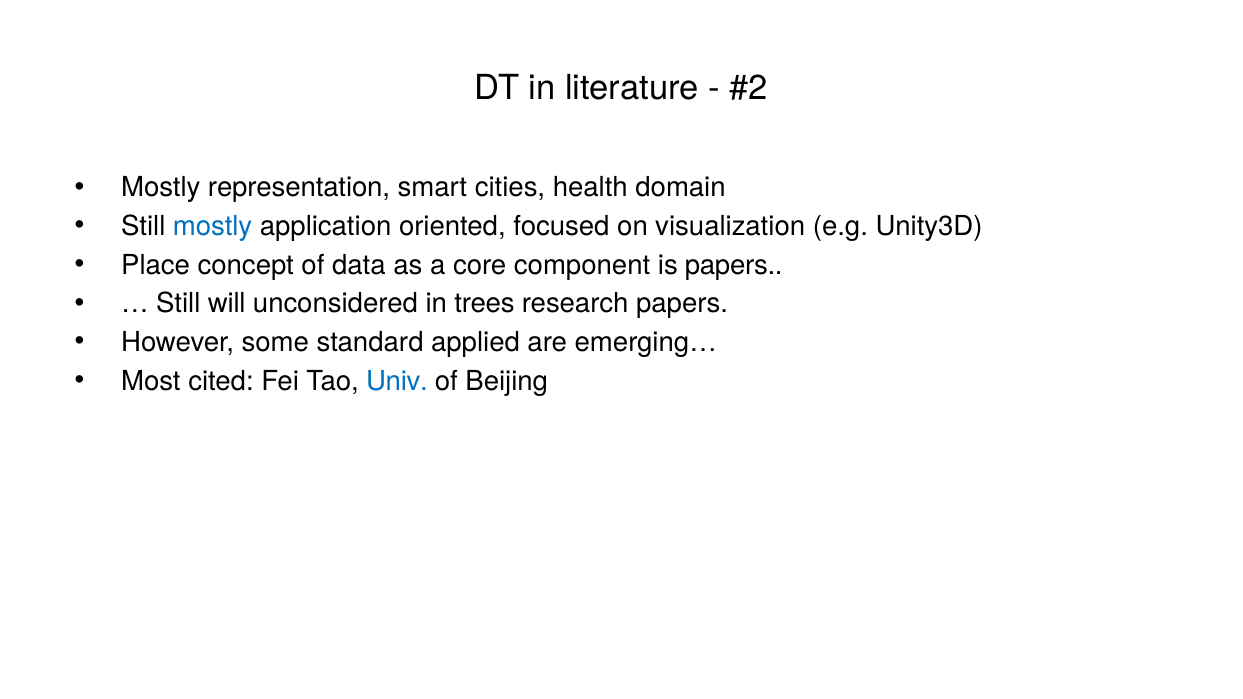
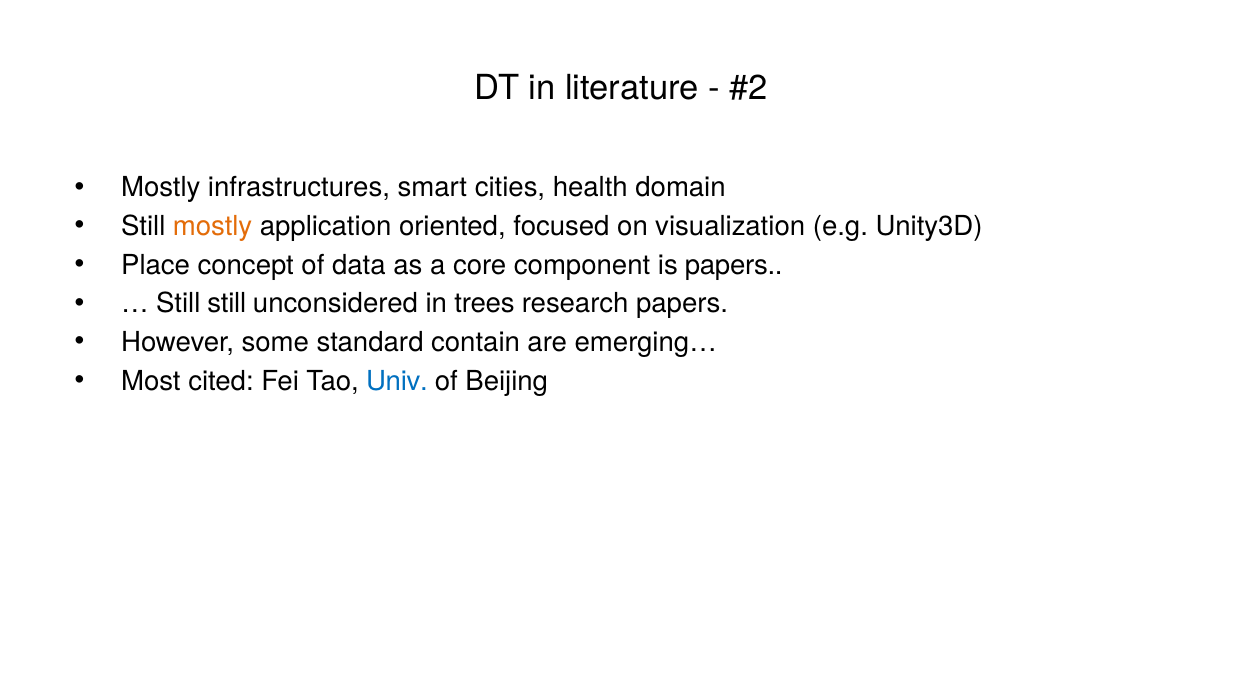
representation: representation -> infrastructures
mostly at (213, 227) colour: blue -> orange
Still will: will -> still
applied: applied -> contain
